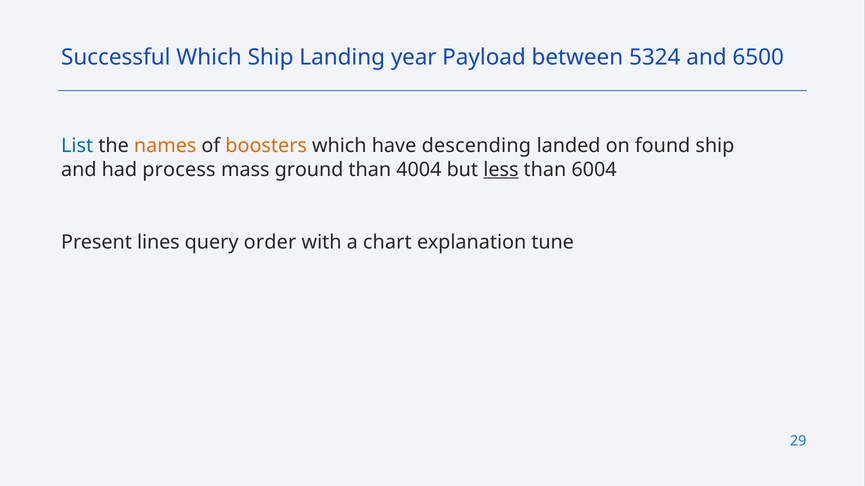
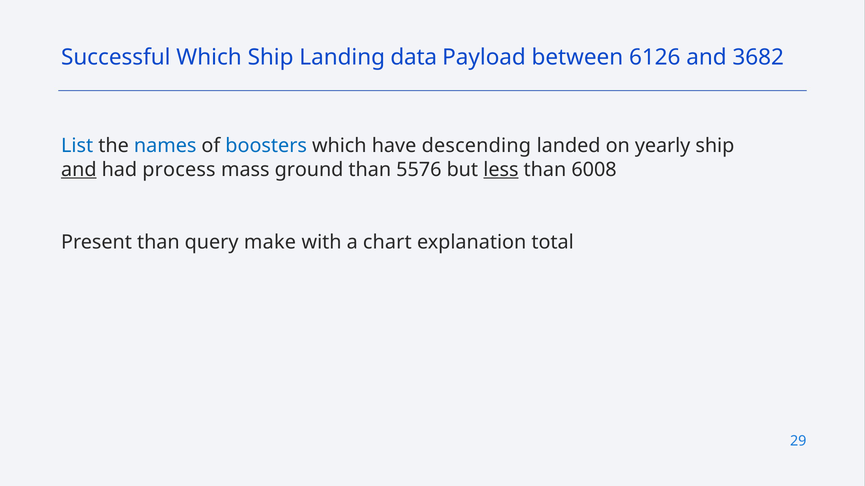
year: year -> data
5324: 5324 -> 6126
6500: 6500 -> 3682
names colour: orange -> blue
boosters colour: orange -> blue
found: found -> yearly
and at (79, 170) underline: none -> present
4004: 4004 -> 5576
6004: 6004 -> 6008
Present lines: lines -> than
order: order -> make
tune: tune -> total
